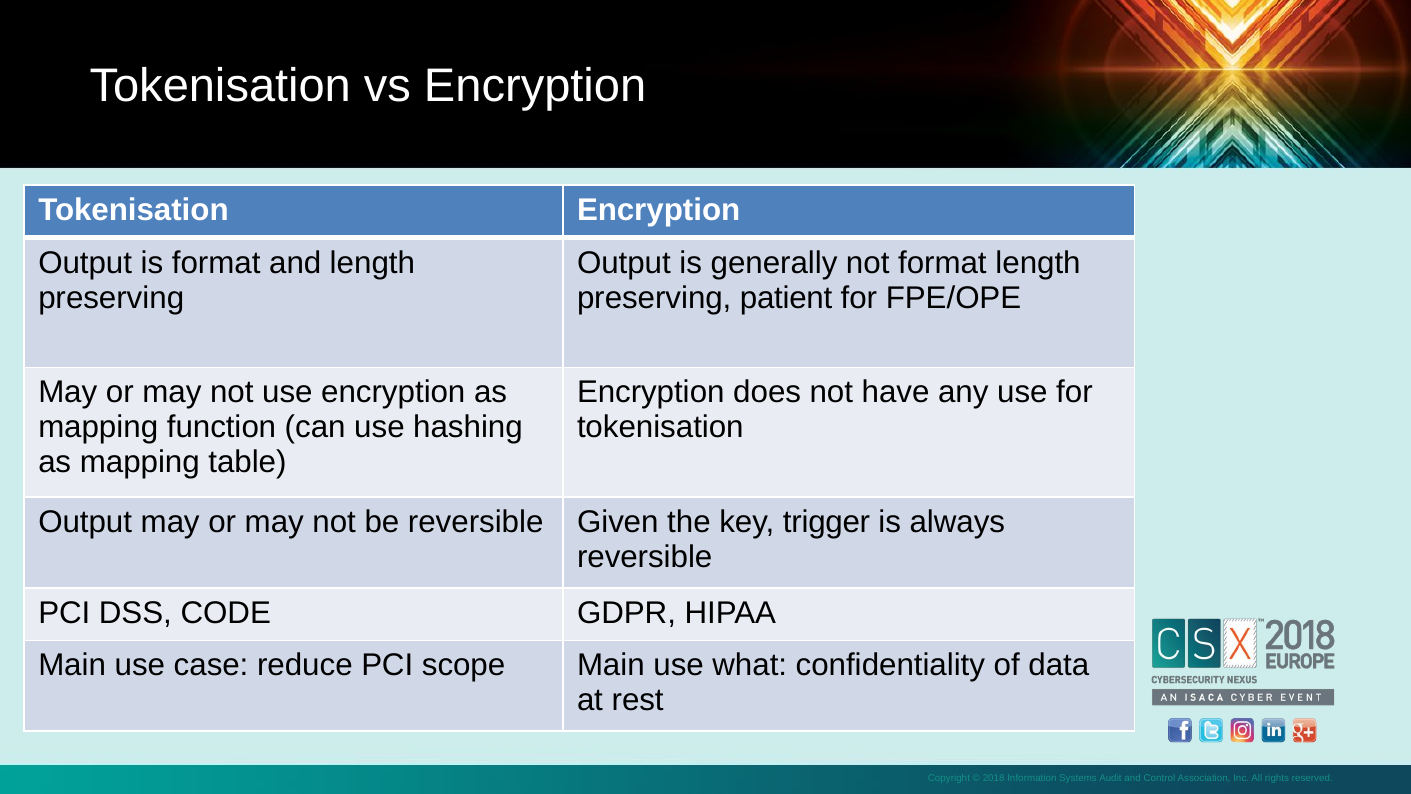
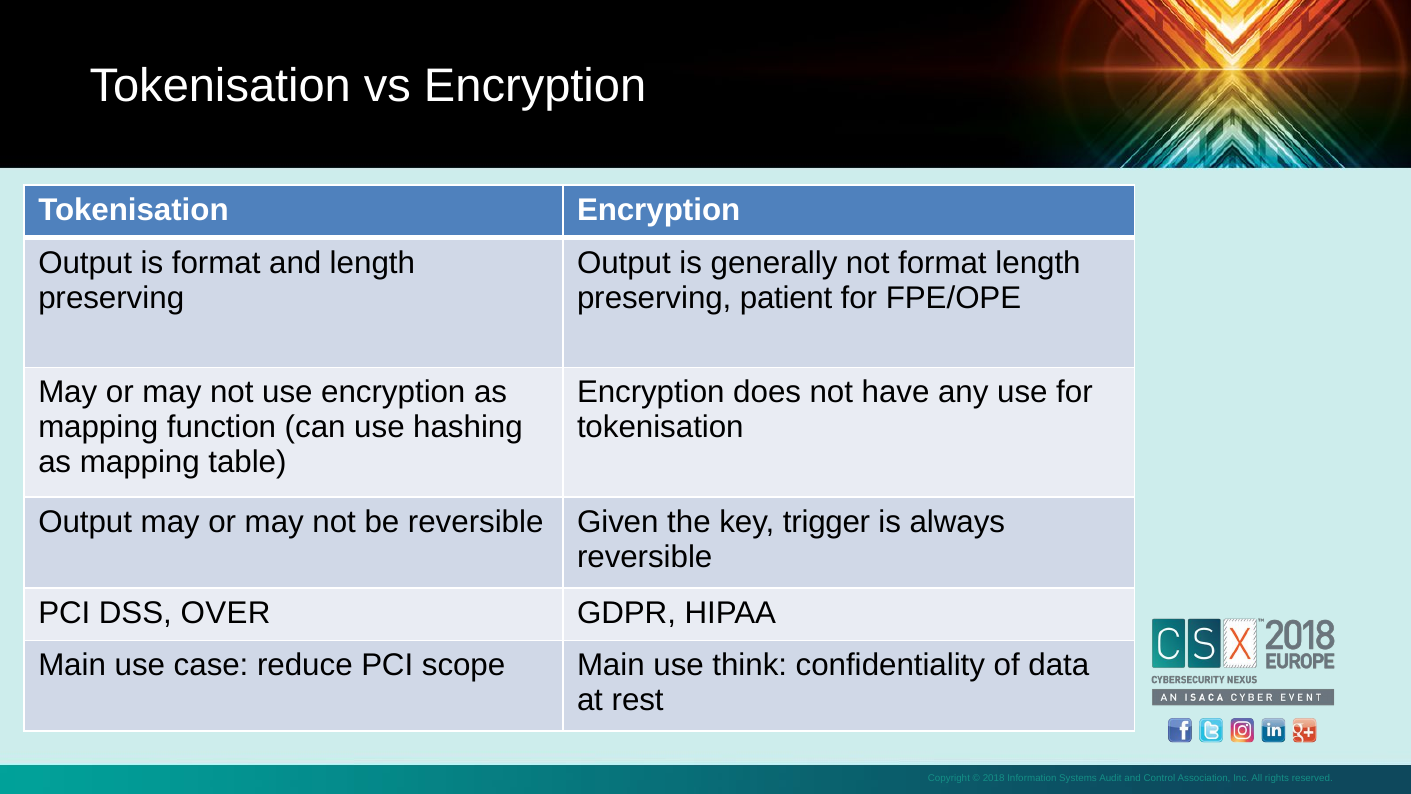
CODE: CODE -> OVER
what: what -> think
